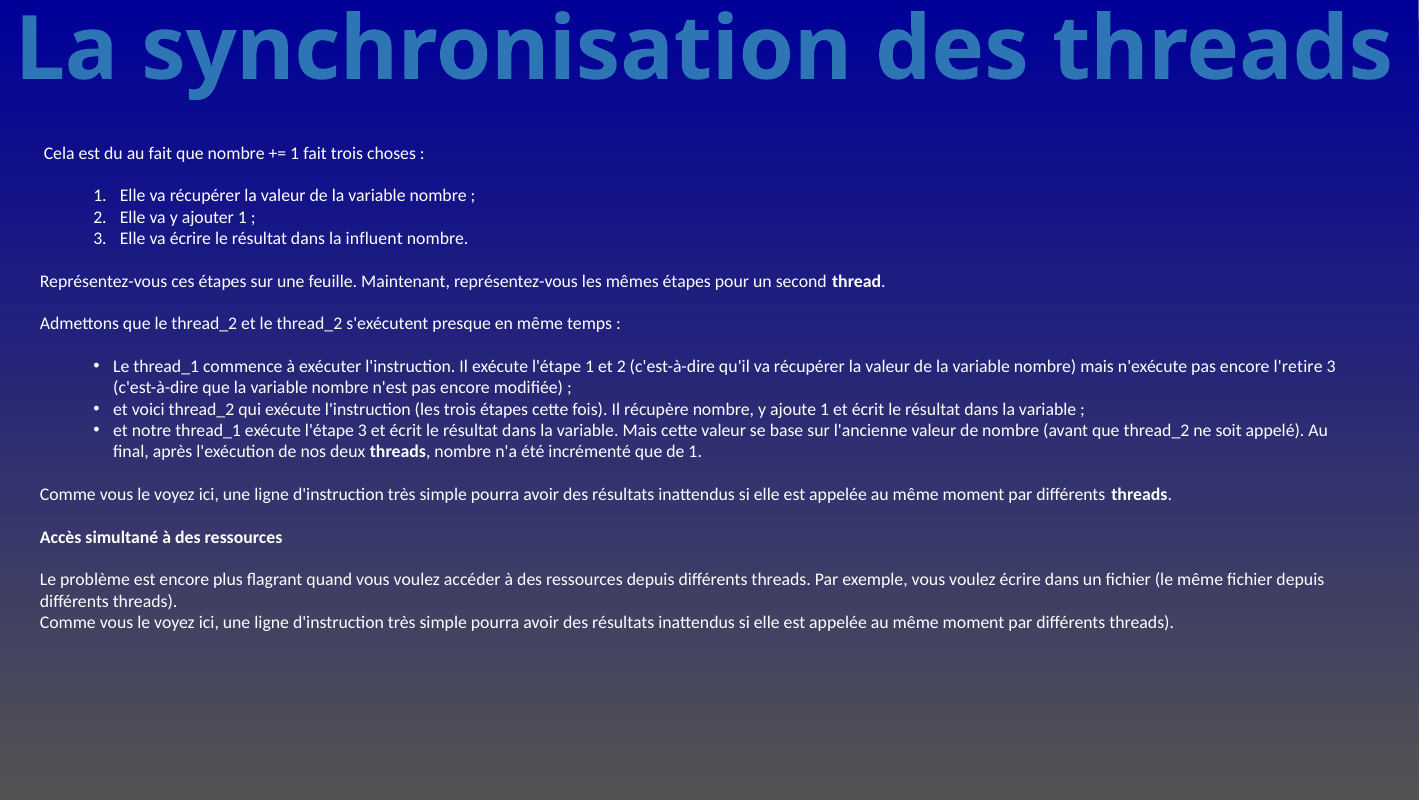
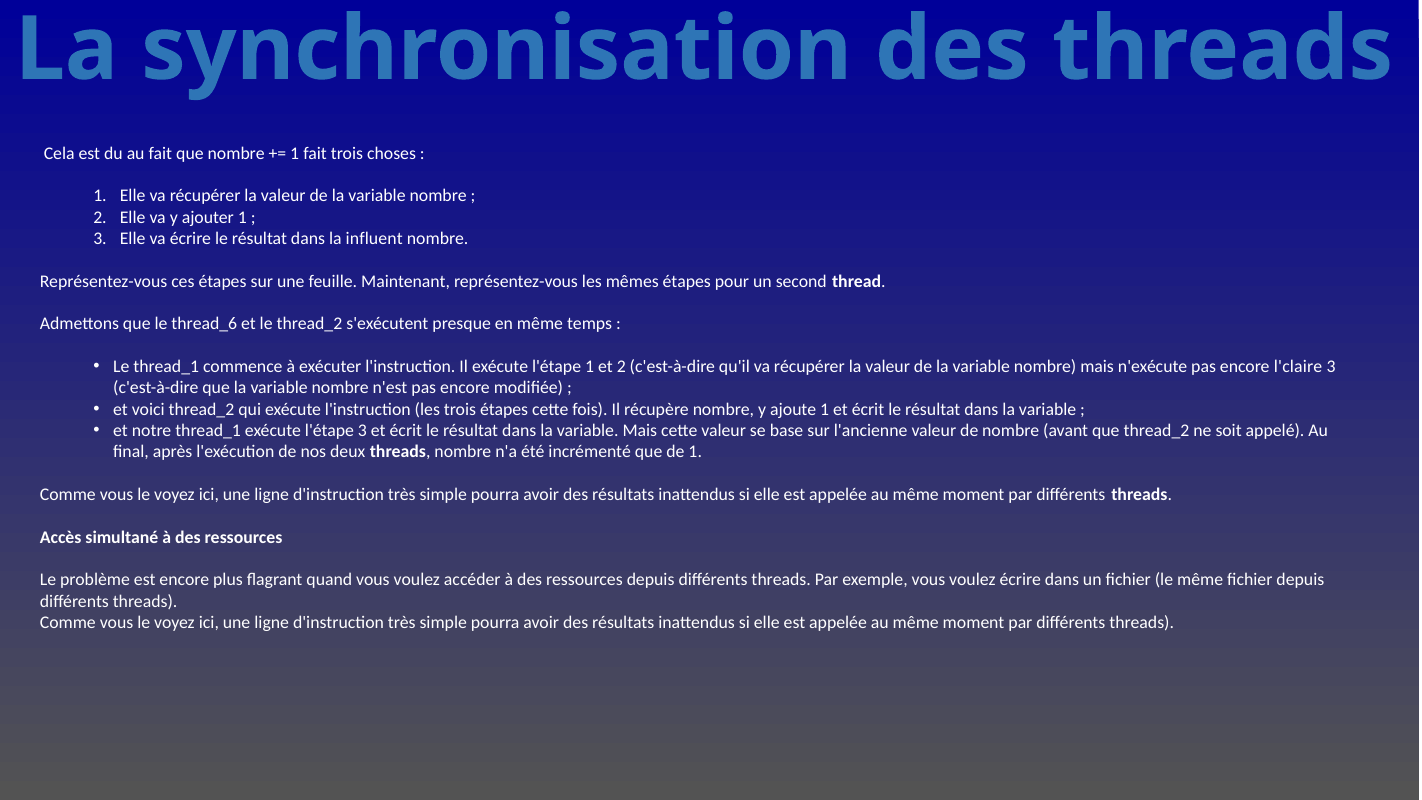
que le thread_2: thread_2 -> thread_6
l'retire: l'retire -> l'claire
